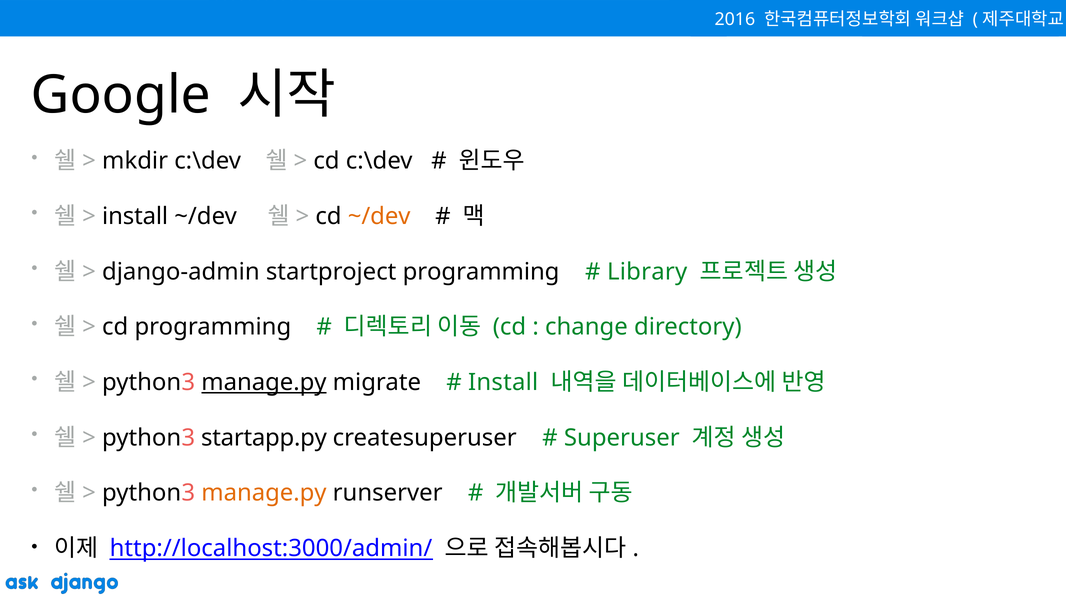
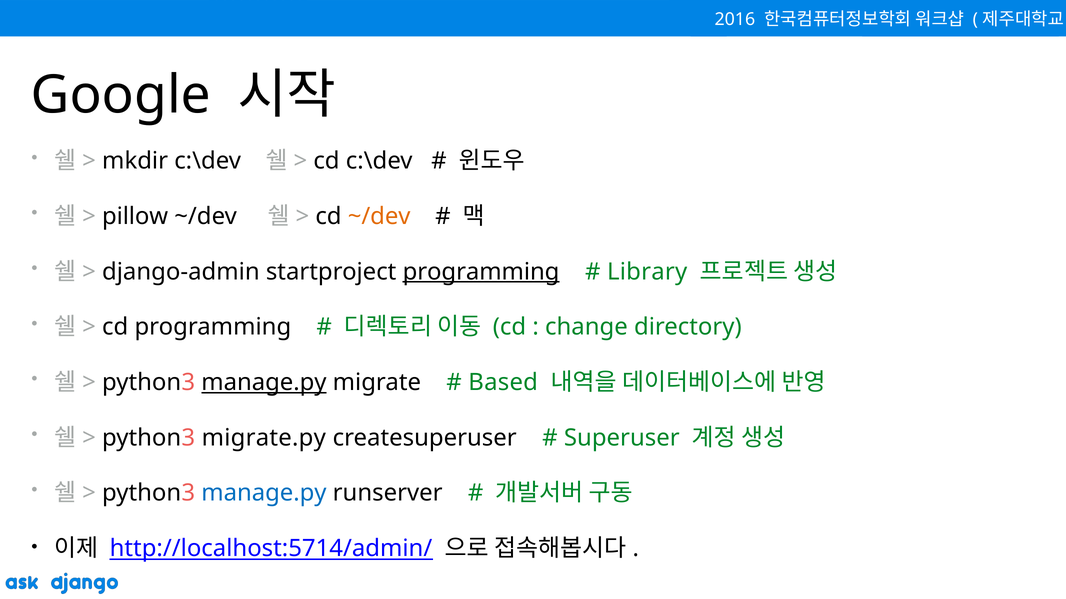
install at (135, 217): install -> pillow
programming at (481, 272) underline: none -> present
Install at (503, 383): Install -> Based
startapp.py: startapp.py -> migrate.py
manage.py at (264, 493) colour: orange -> blue
http://localhost:3000/admin/: http://localhost:3000/admin/ -> http://localhost:5714/admin/
